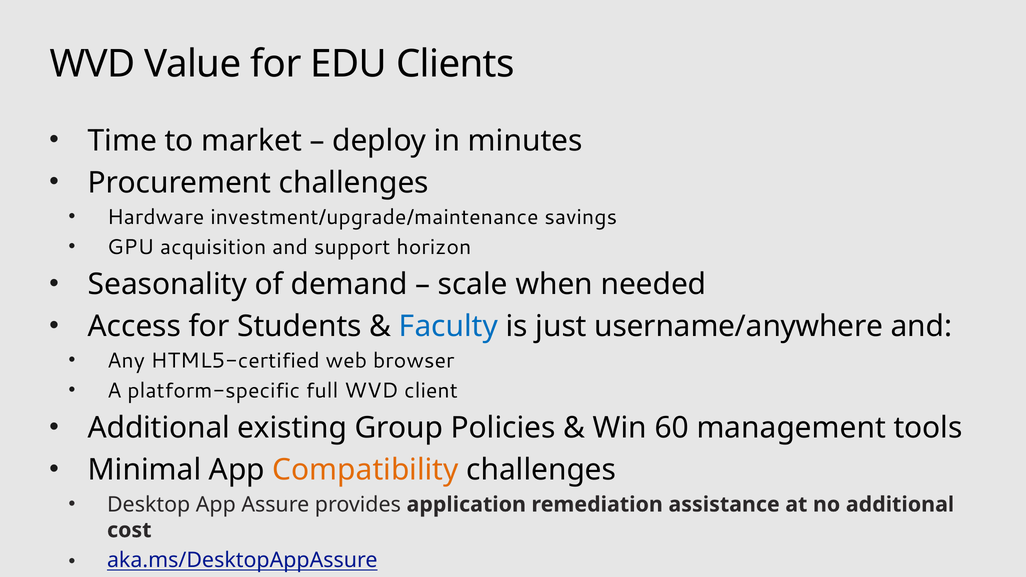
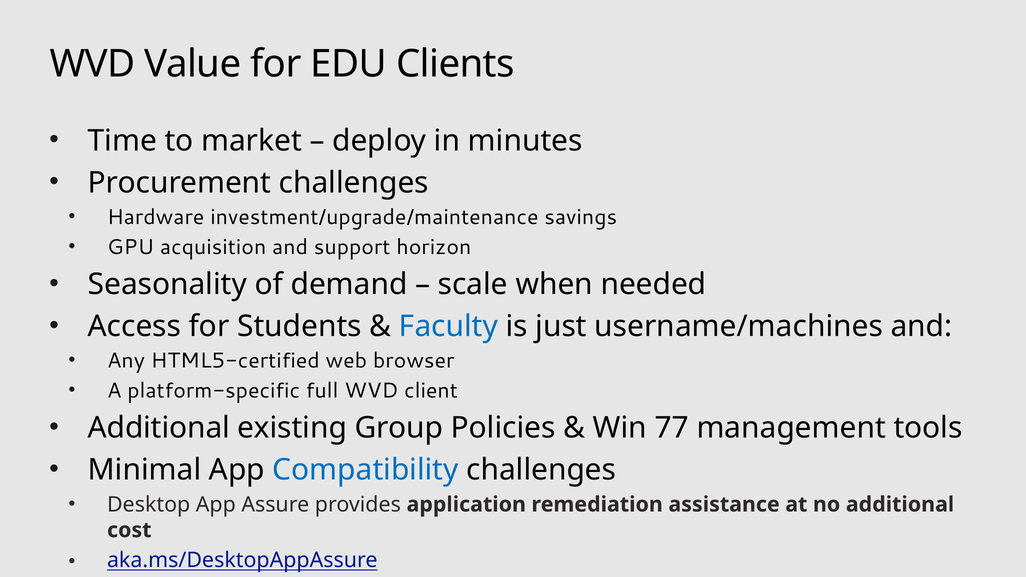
username/anywhere: username/anywhere -> username/machines
60: 60 -> 77
Compatibility colour: orange -> blue
